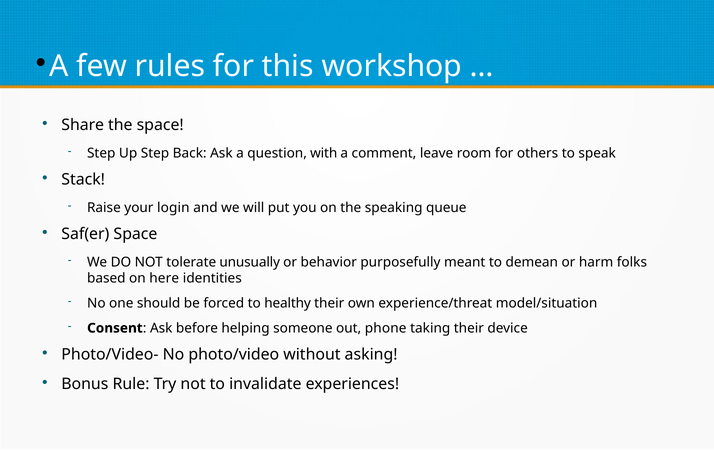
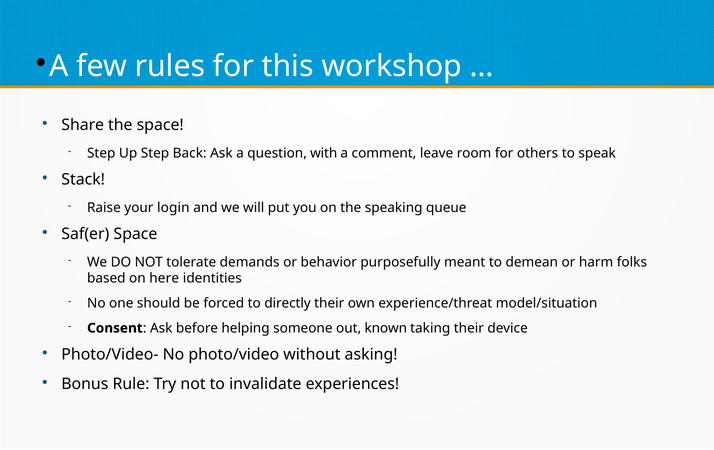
unusually: unusually -> demands
healthy: healthy -> directly
phone: phone -> known
